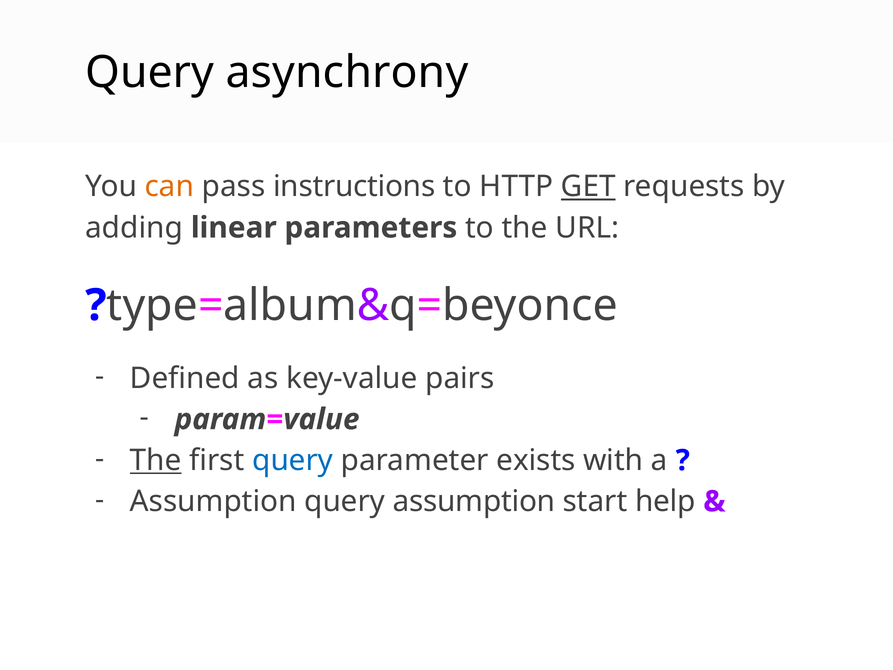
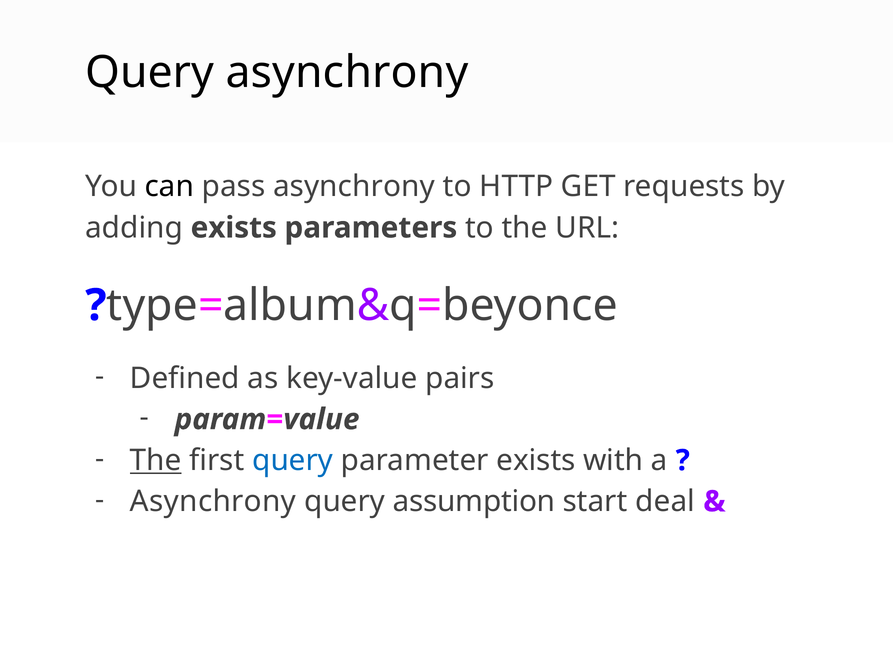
can colour: orange -> black
pass instructions: instructions -> asynchrony
GET underline: present -> none
adding linear: linear -> exists
Assumption at (213, 501): Assumption -> Asynchrony
help: help -> deal
